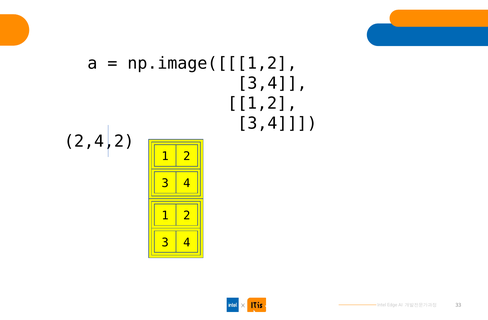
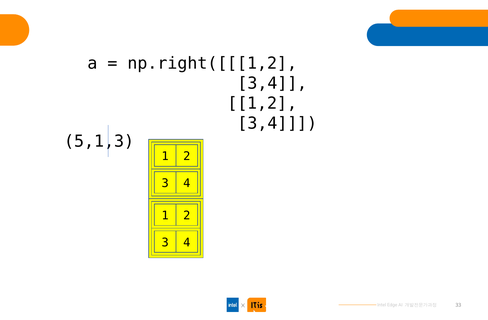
np.image([[[1,2: np.image([[[1,2 -> np.right([[[1,2
2,4,2: 2,4,2 -> 5,1,3
